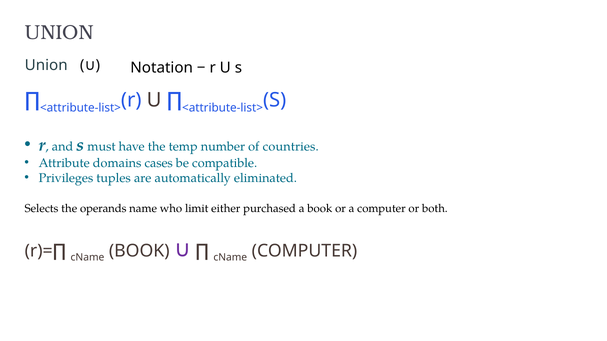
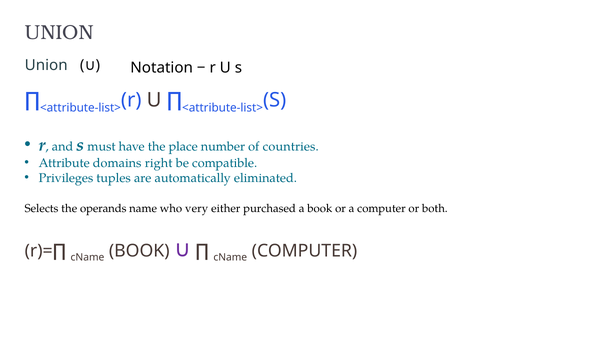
temp: temp -> place
cases: cases -> right
limit: limit -> very
